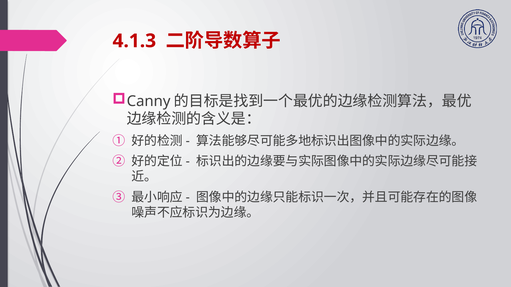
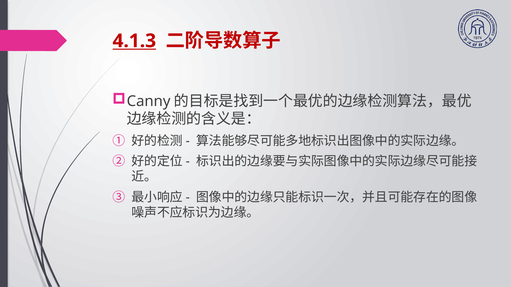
4.1.3 underline: none -> present
